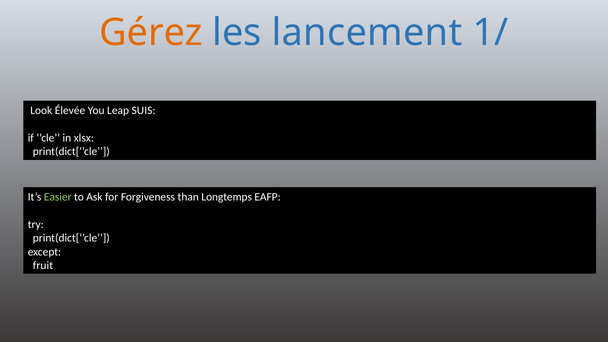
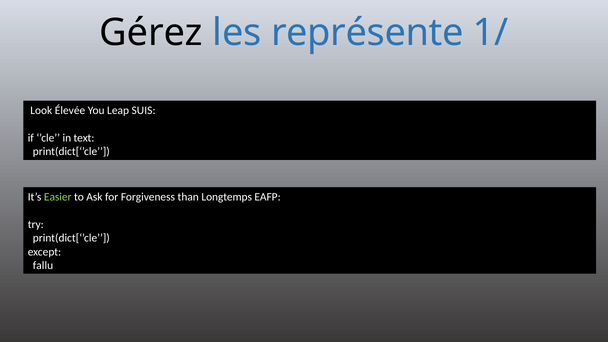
Gérez colour: orange -> black
lancement: lancement -> représente
xlsx: xlsx -> text
fruit: fruit -> fallu
